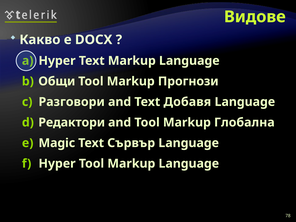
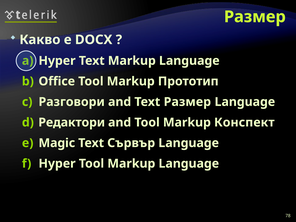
Видове at (255, 17): Видове -> Размер
Общи: Общи -> Office
Прогнози: Прогнози -> Прототип
Text Добавя: Добавя -> Размер
Глобална: Глобална -> Конспект
